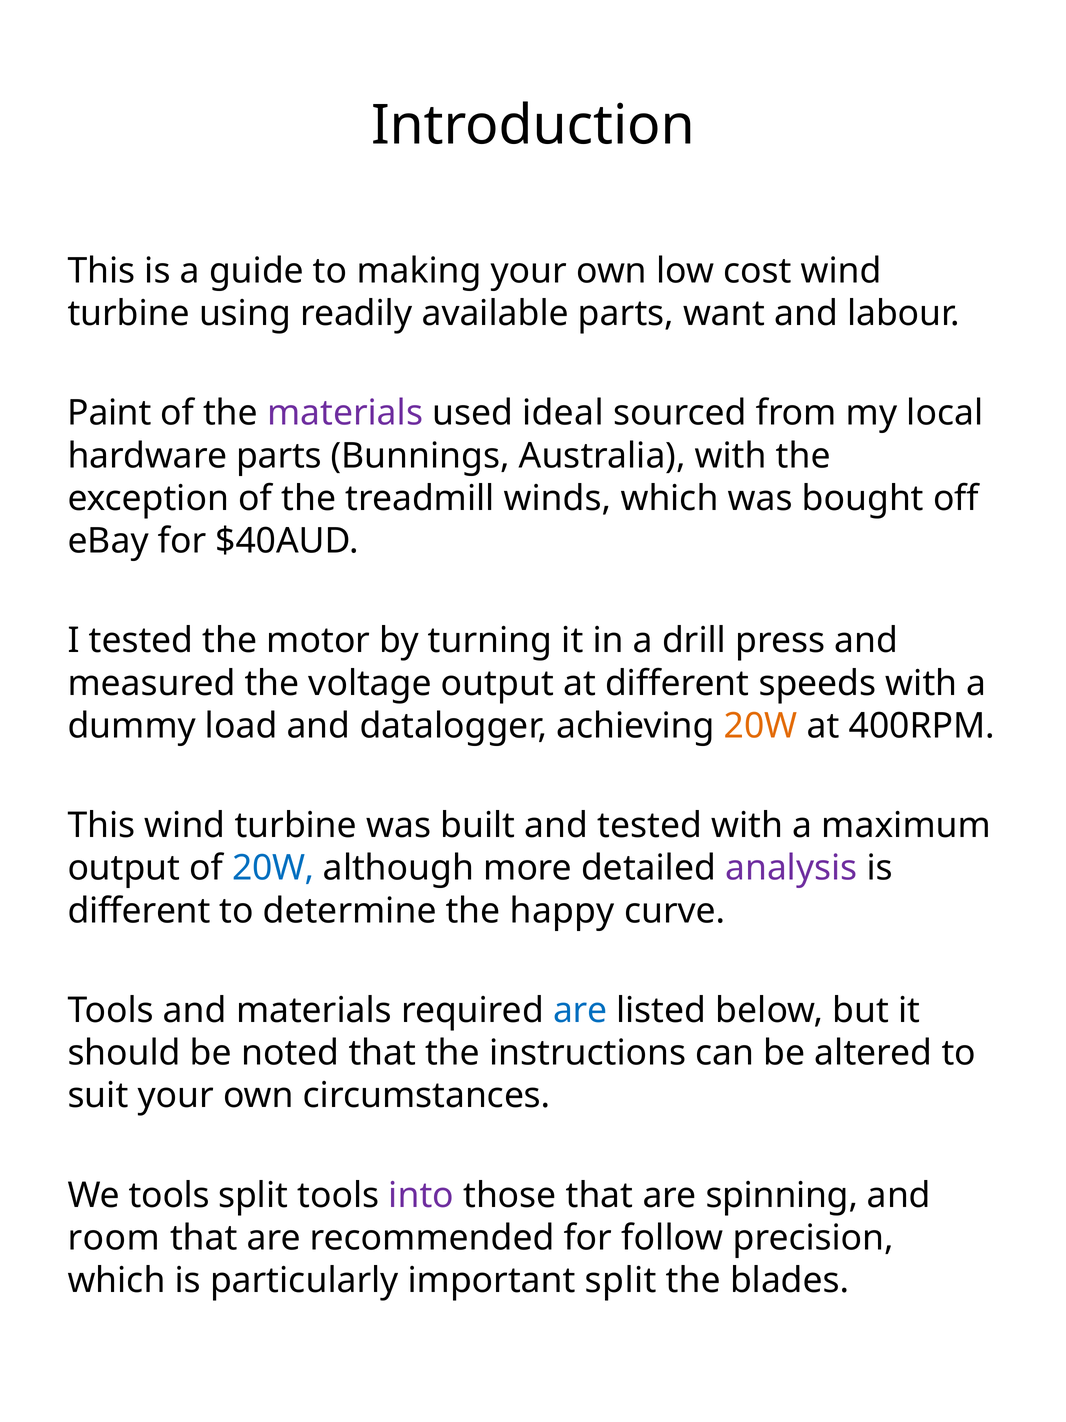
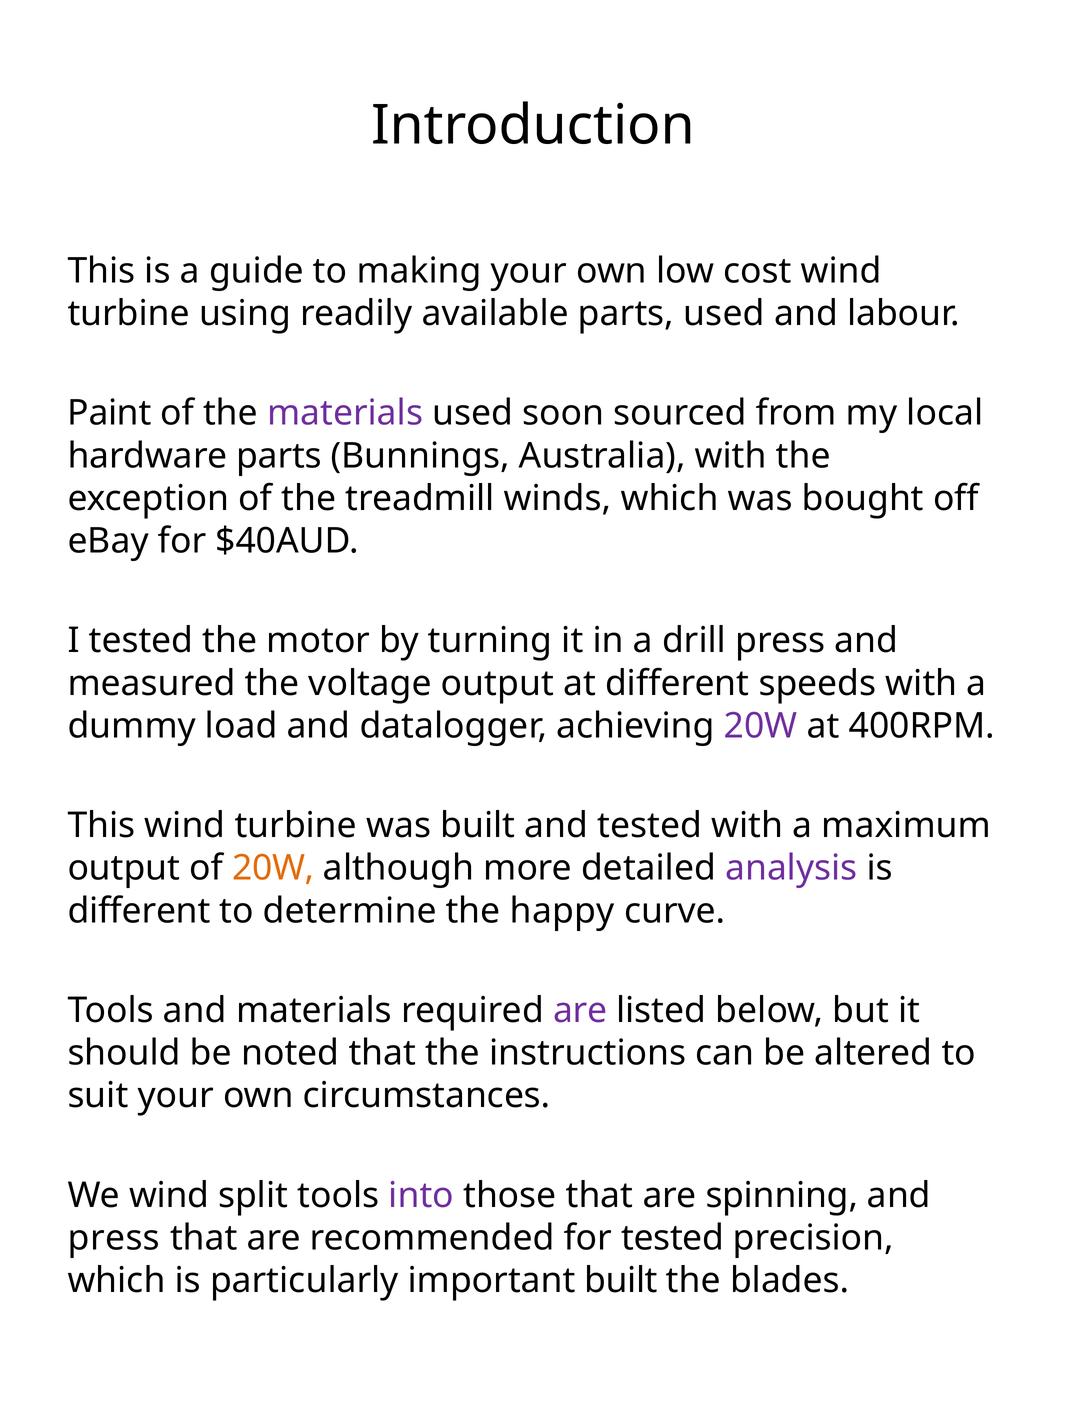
parts want: want -> used
ideal: ideal -> soon
20W at (761, 726) colour: orange -> purple
20W at (273, 868) colour: blue -> orange
are at (580, 1010) colour: blue -> purple
We tools: tools -> wind
room at (114, 1237): room -> press
for follow: follow -> tested
important split: split -> built
